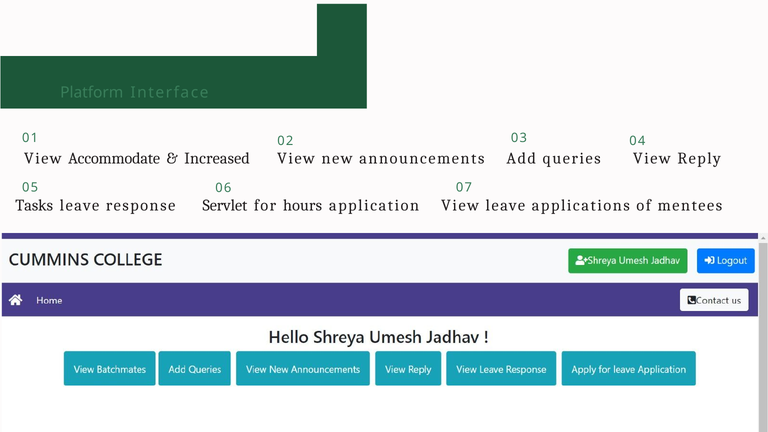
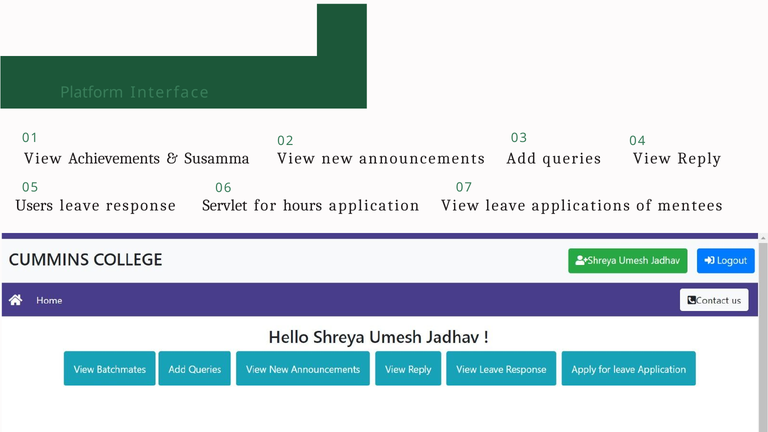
Accommodate: Accommodate -> Achievements
Increased: Increased -> Susamma
Tasks: Tasks -> Users
